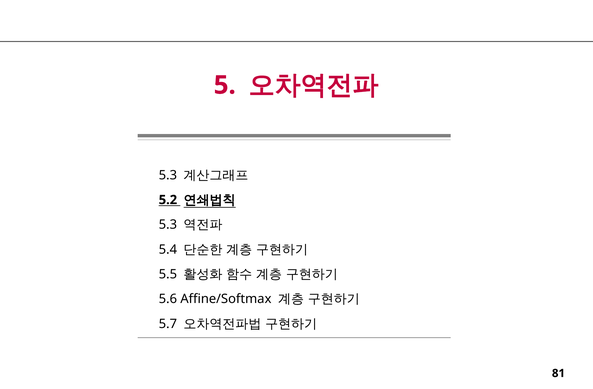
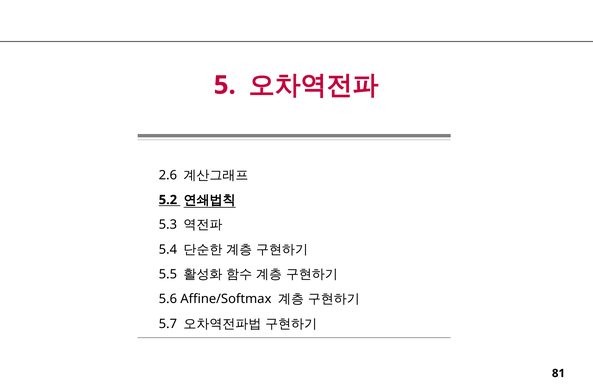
5.3 at (168, 175): 5.3 -> 2.6
